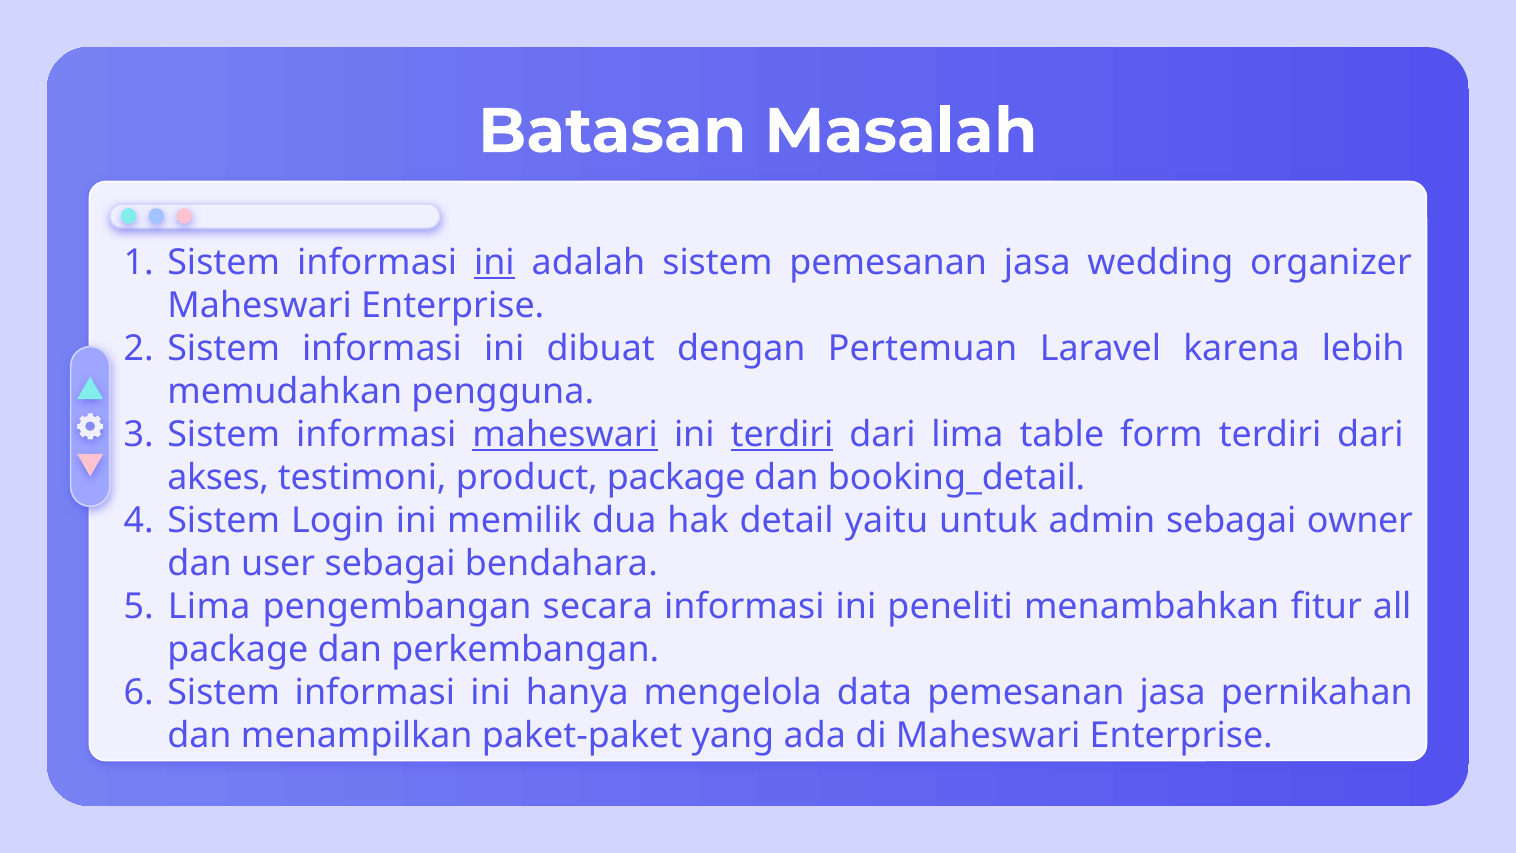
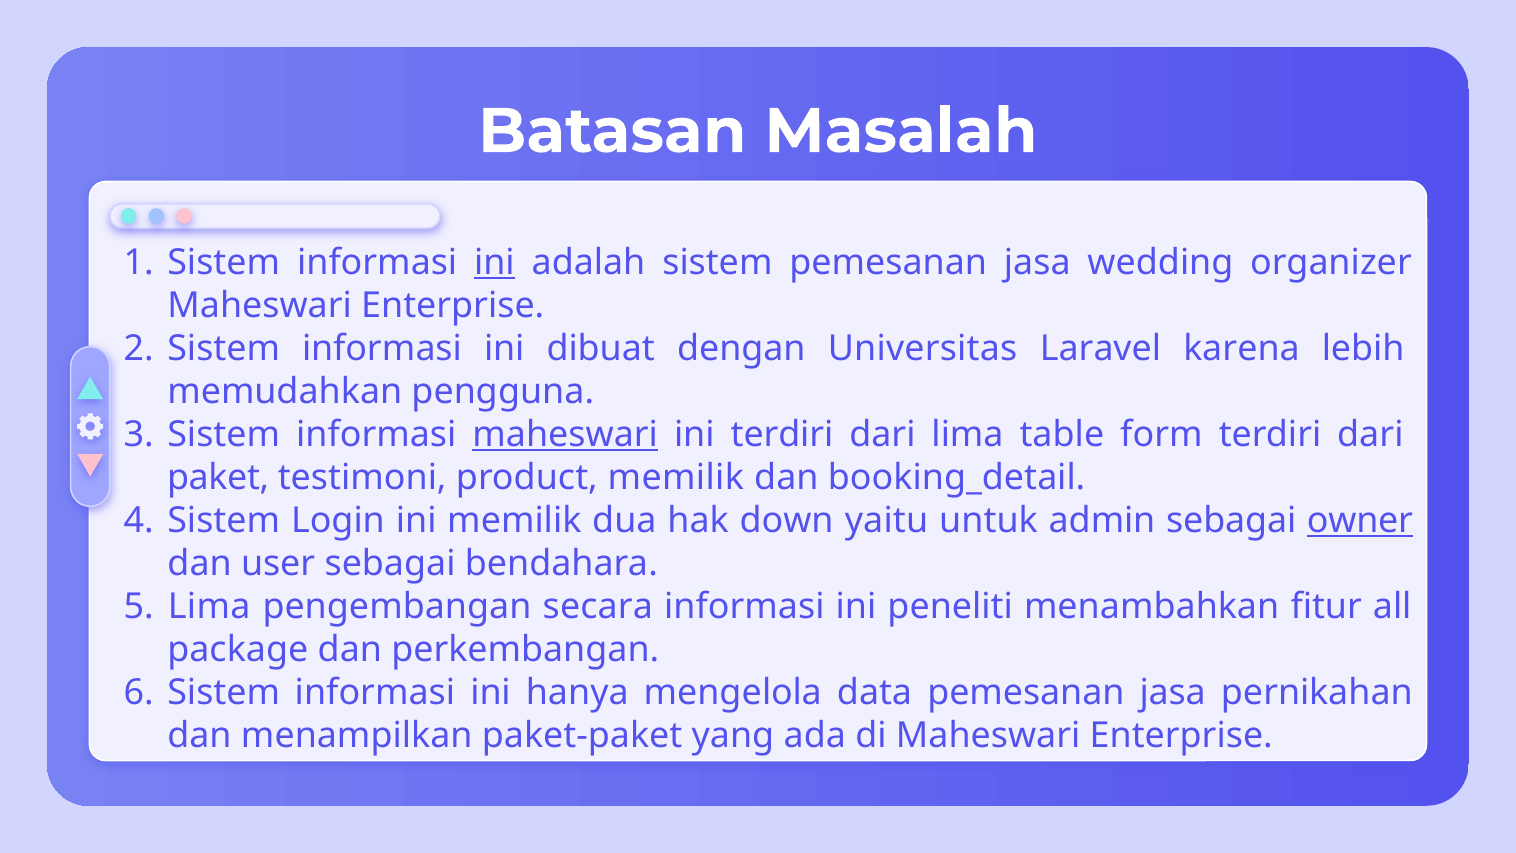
Pertemuan: Pertemuan -> Universitas
terdiri at (782, 434) underline: present -> none
akses: akses -> paket
product package: package -> memilik
detail: detail -> down
owner underline: none -> present
